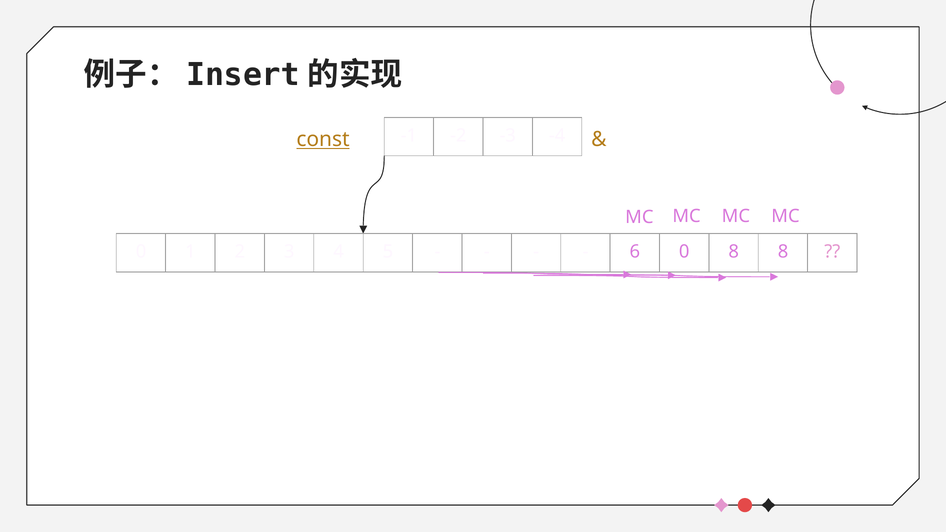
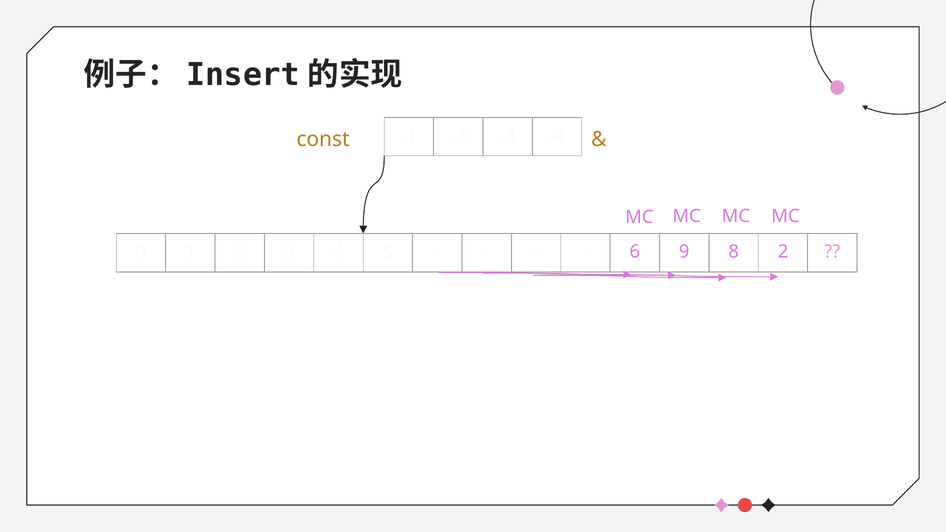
const underline: present -> none
6 0: 0 -> 9
8 8: 8 -> 2
